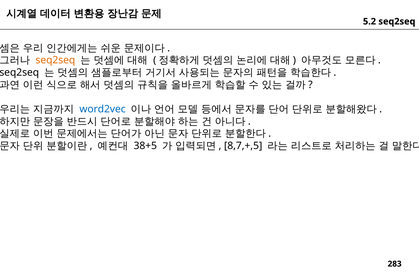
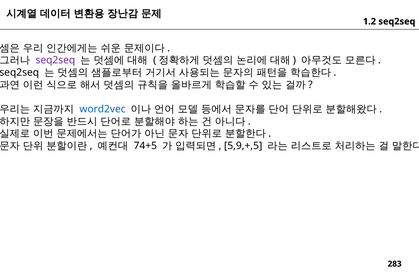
5.2: 5.2 -> 1.2
seq2seq at (55, 60) colour: orange -> purple
38+5: 38+5 -> 74+5
8,7,+,5: 8,7,+,5 -> 5,9,+,5
